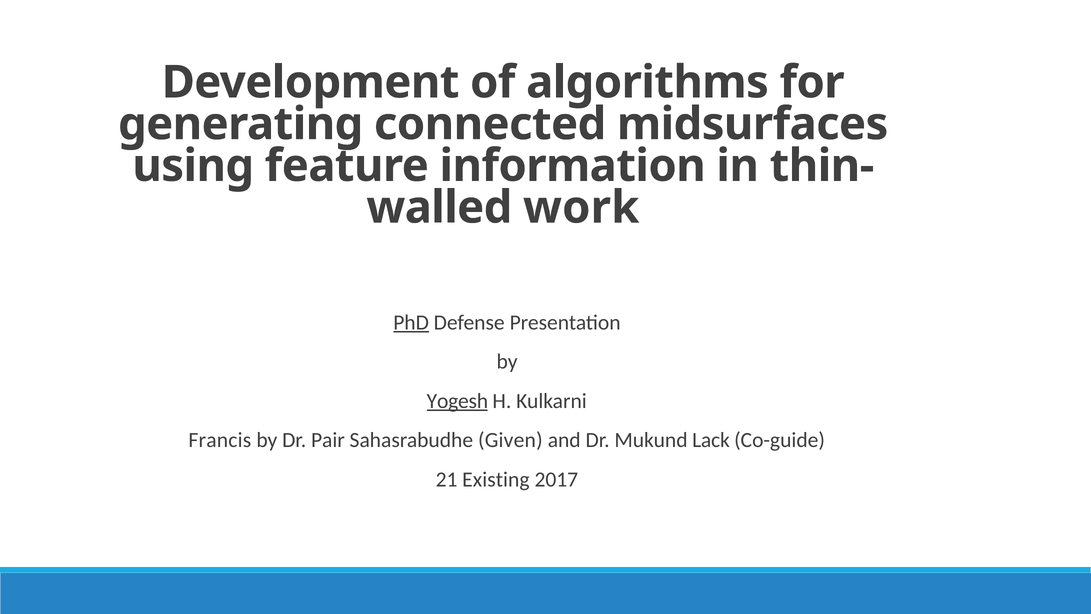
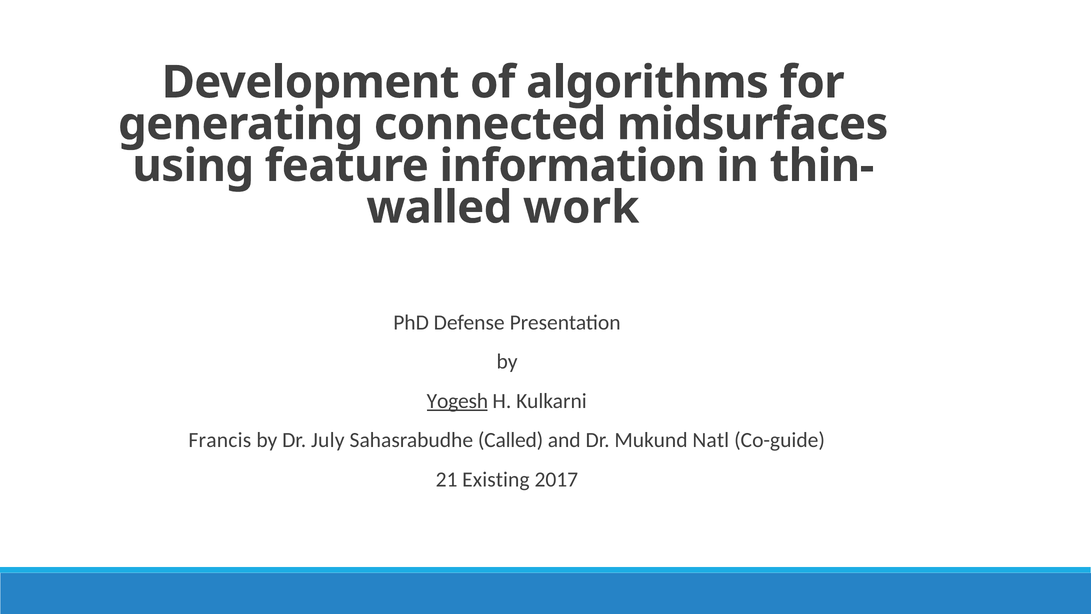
PhD underline: present -> none
Pair: Pair -> July
Given: Given -> Called
Lack: Lack -> Natl
